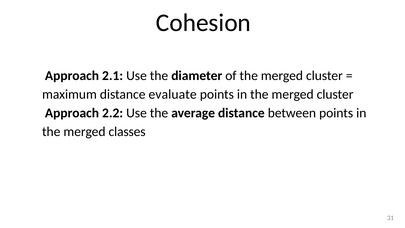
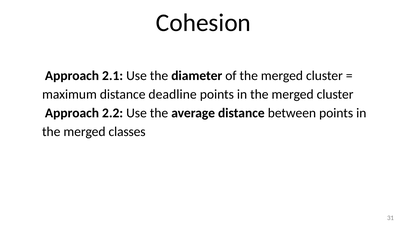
evaluate: evaluate -> deadline
